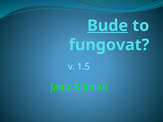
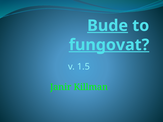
fungovat underline: none -> present
